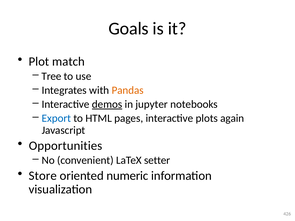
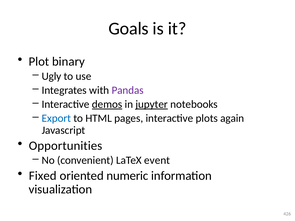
match: match -> binary
Tree: Tree -> Ugly
Pandas colour: orange -> purple
jupyter underline: none -> present
setter: setter -> event
Store: Store -> Fixed
